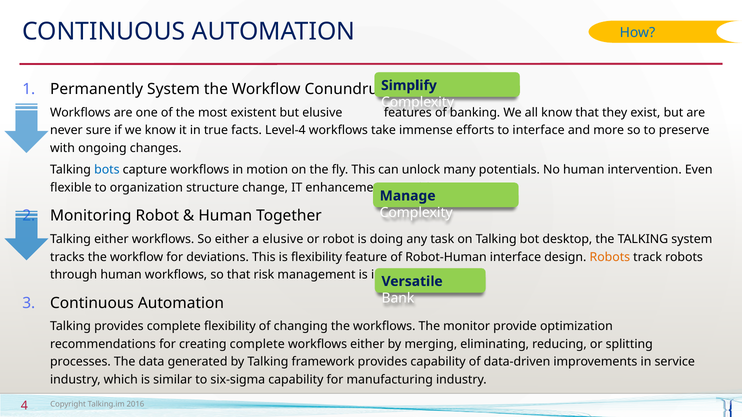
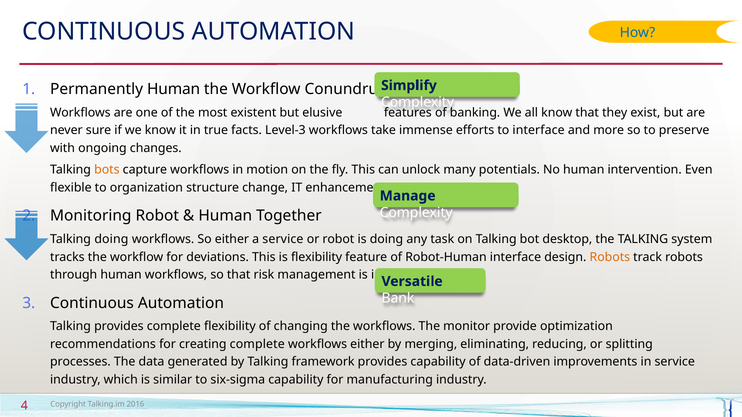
Permanently System: System -> Human
Level-4: Level-4 -> Level-3
bots colour: blue -> orange
Talking either: either -> doing
a elusive: elusive -> service
